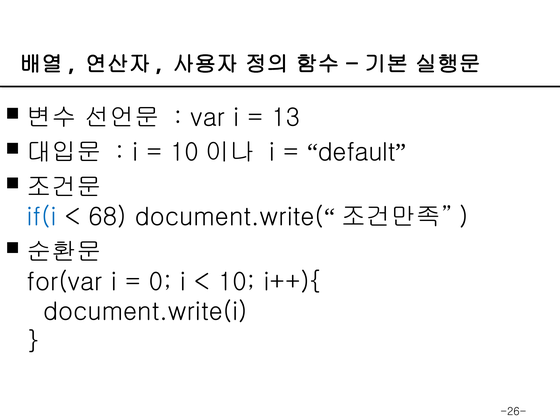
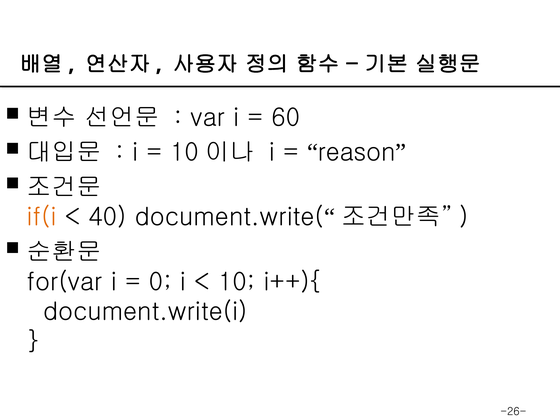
13: 13 -> 60
default: default -> reason
if(i colour: blue -> orange
68: 68 -> 40
